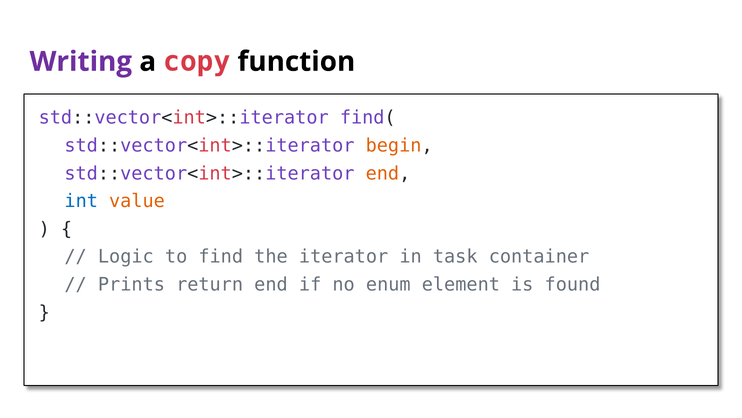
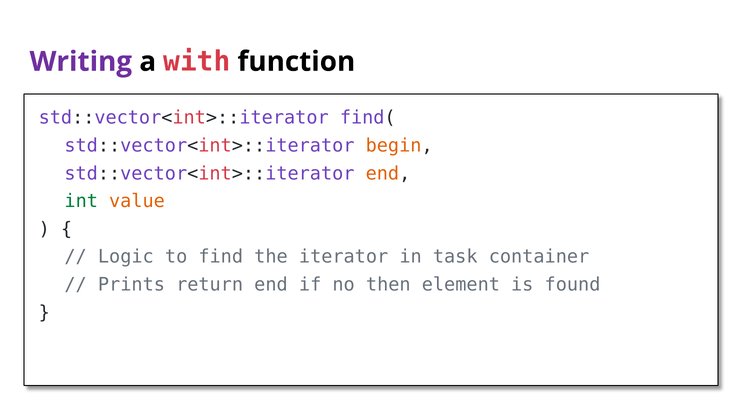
copy: copy -> with
int colour: blue -> green
enum: enum -> then
